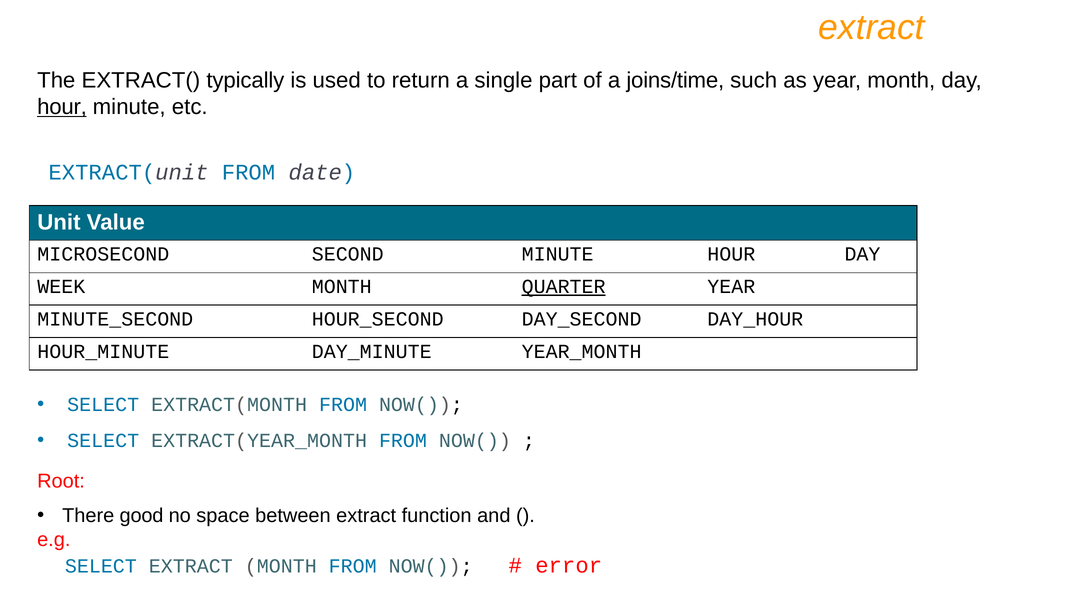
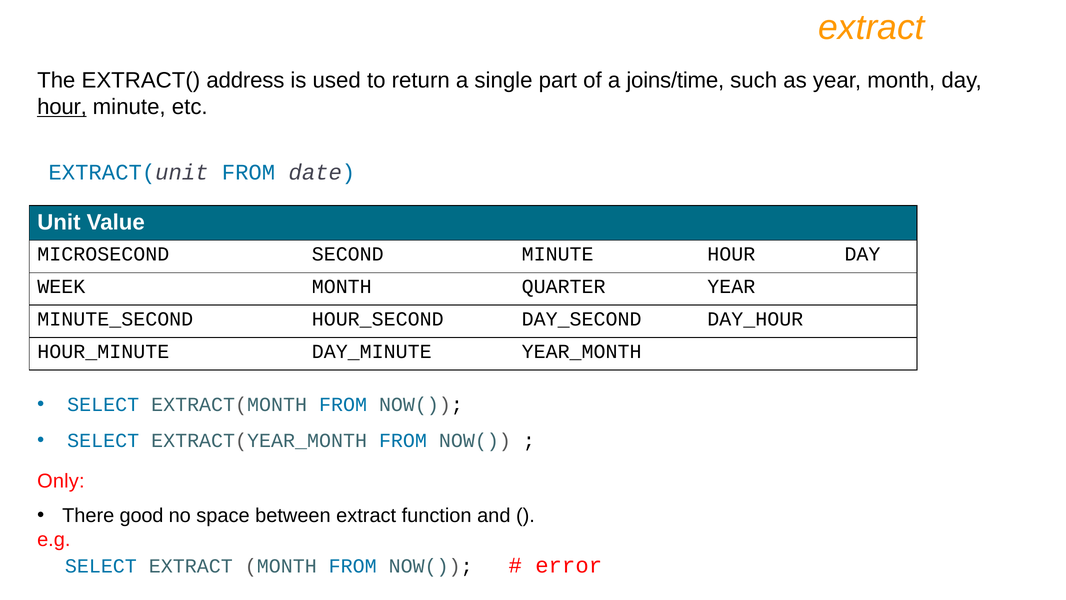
typically: typically -> address
QUARTER underline: present -> none
Root: Root -> Only
